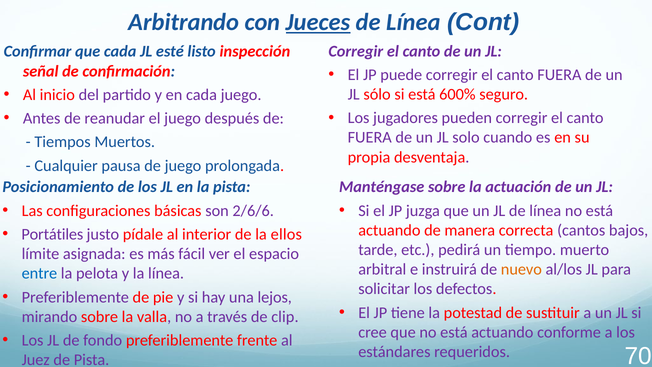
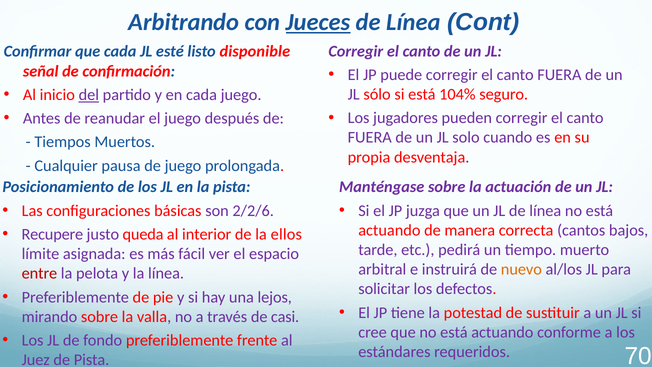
inspección: inspección -> disponible
del underline: none -> present
600%: 600% -> 104%
2/6/6: 2/6/6 -> 2/2/6
Portátiles: Portátiles -> Recupere
pídale: pídale -> queda
entre colour: blue -> red
clip: clip -> casi
